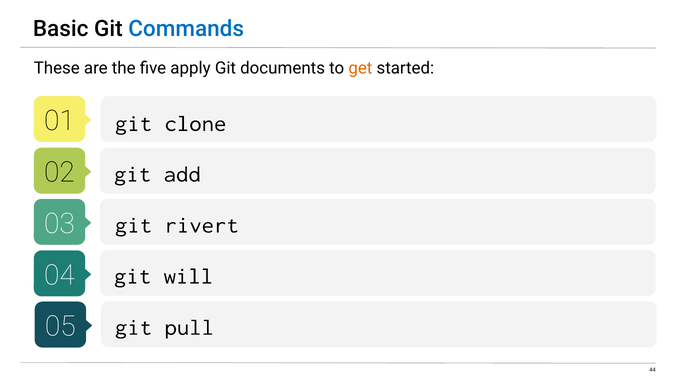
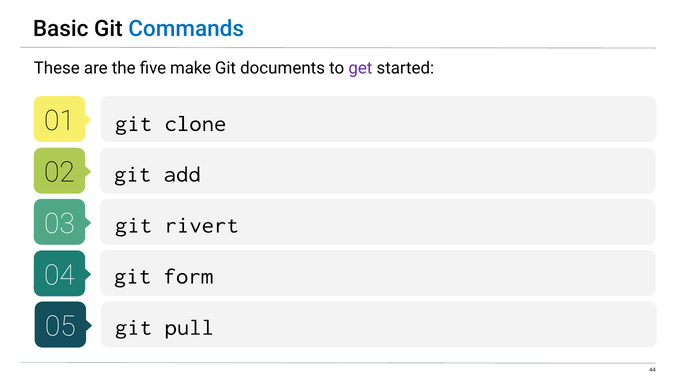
apply: apply -> make
get colour: orange -> purple
will: will -> form
